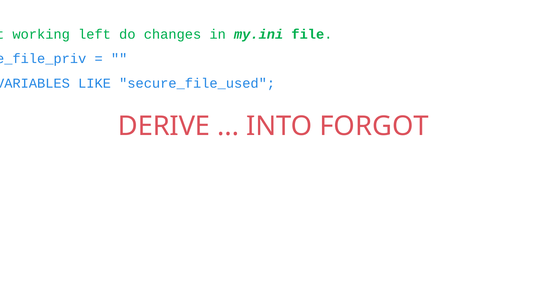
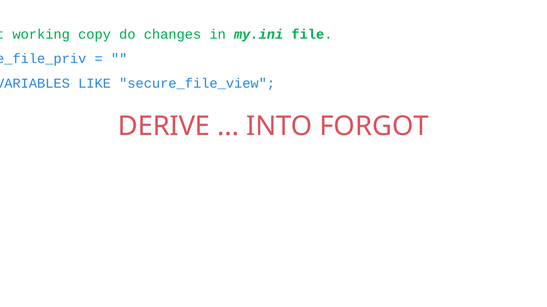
left: left -> copy
secure_file_used: secure_file_used -> secure_file_view
